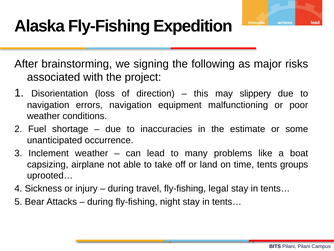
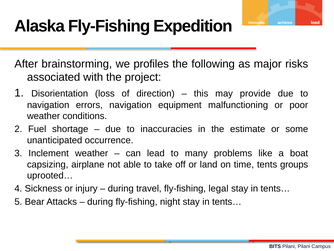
signing: signing -> profiles
slippery: slippery -> provide
